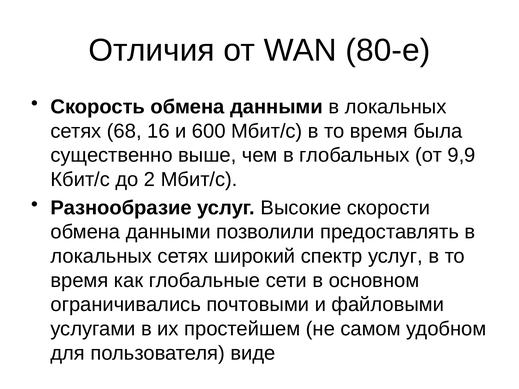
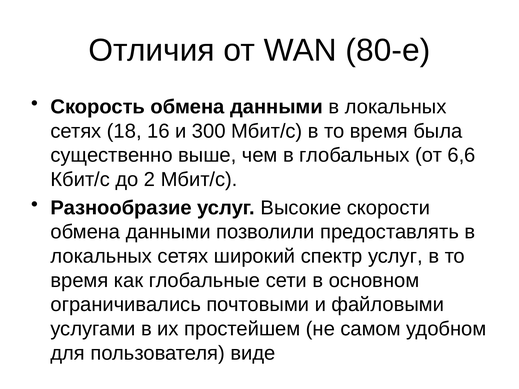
68: 68 -> 18
600: 600 -> 300
9,9: 9,9 -> 6,6
